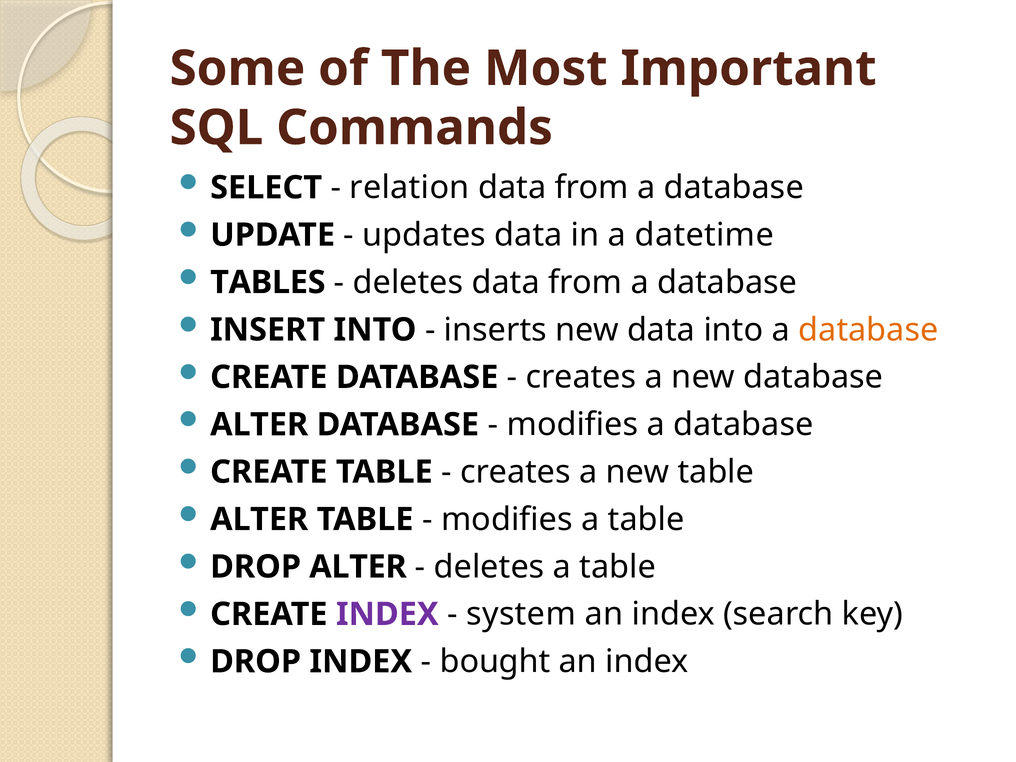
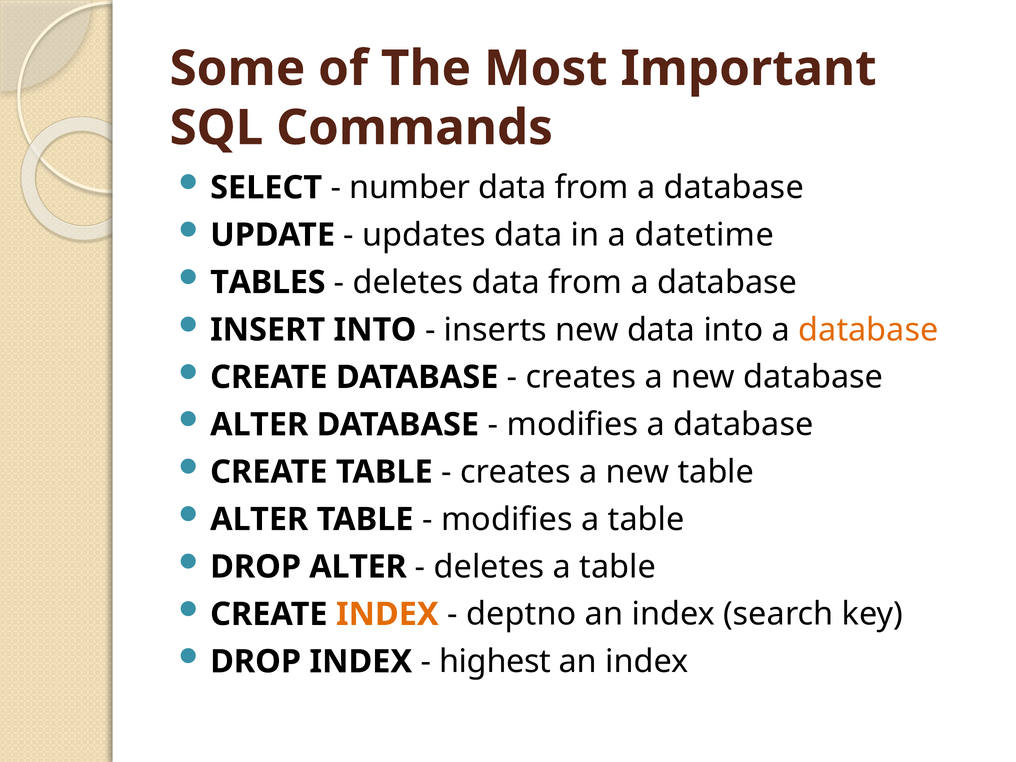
relation: relation -> number
INDEX at (387, 614) colour: purple -> orange
system: system -> deptno
bought: bought -> highest
